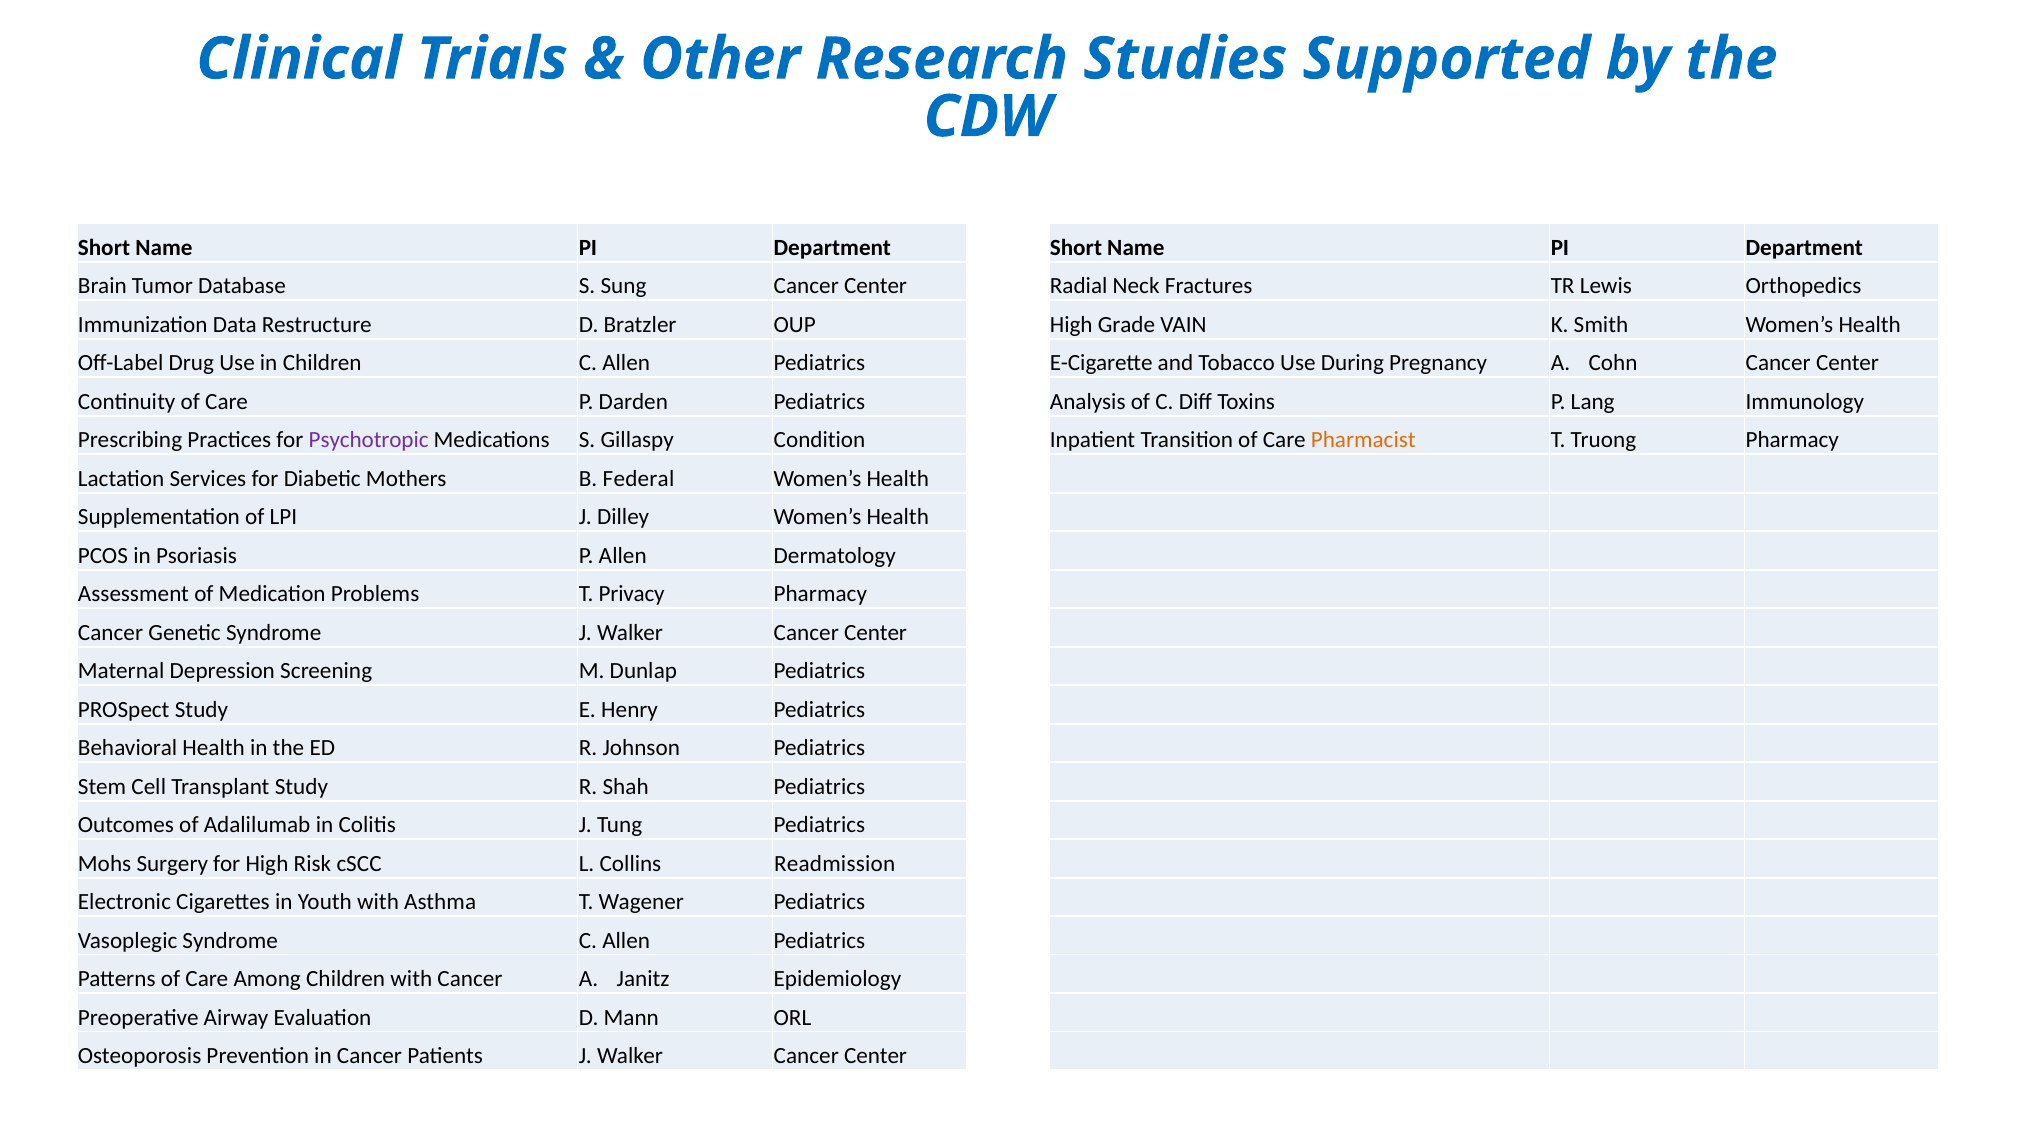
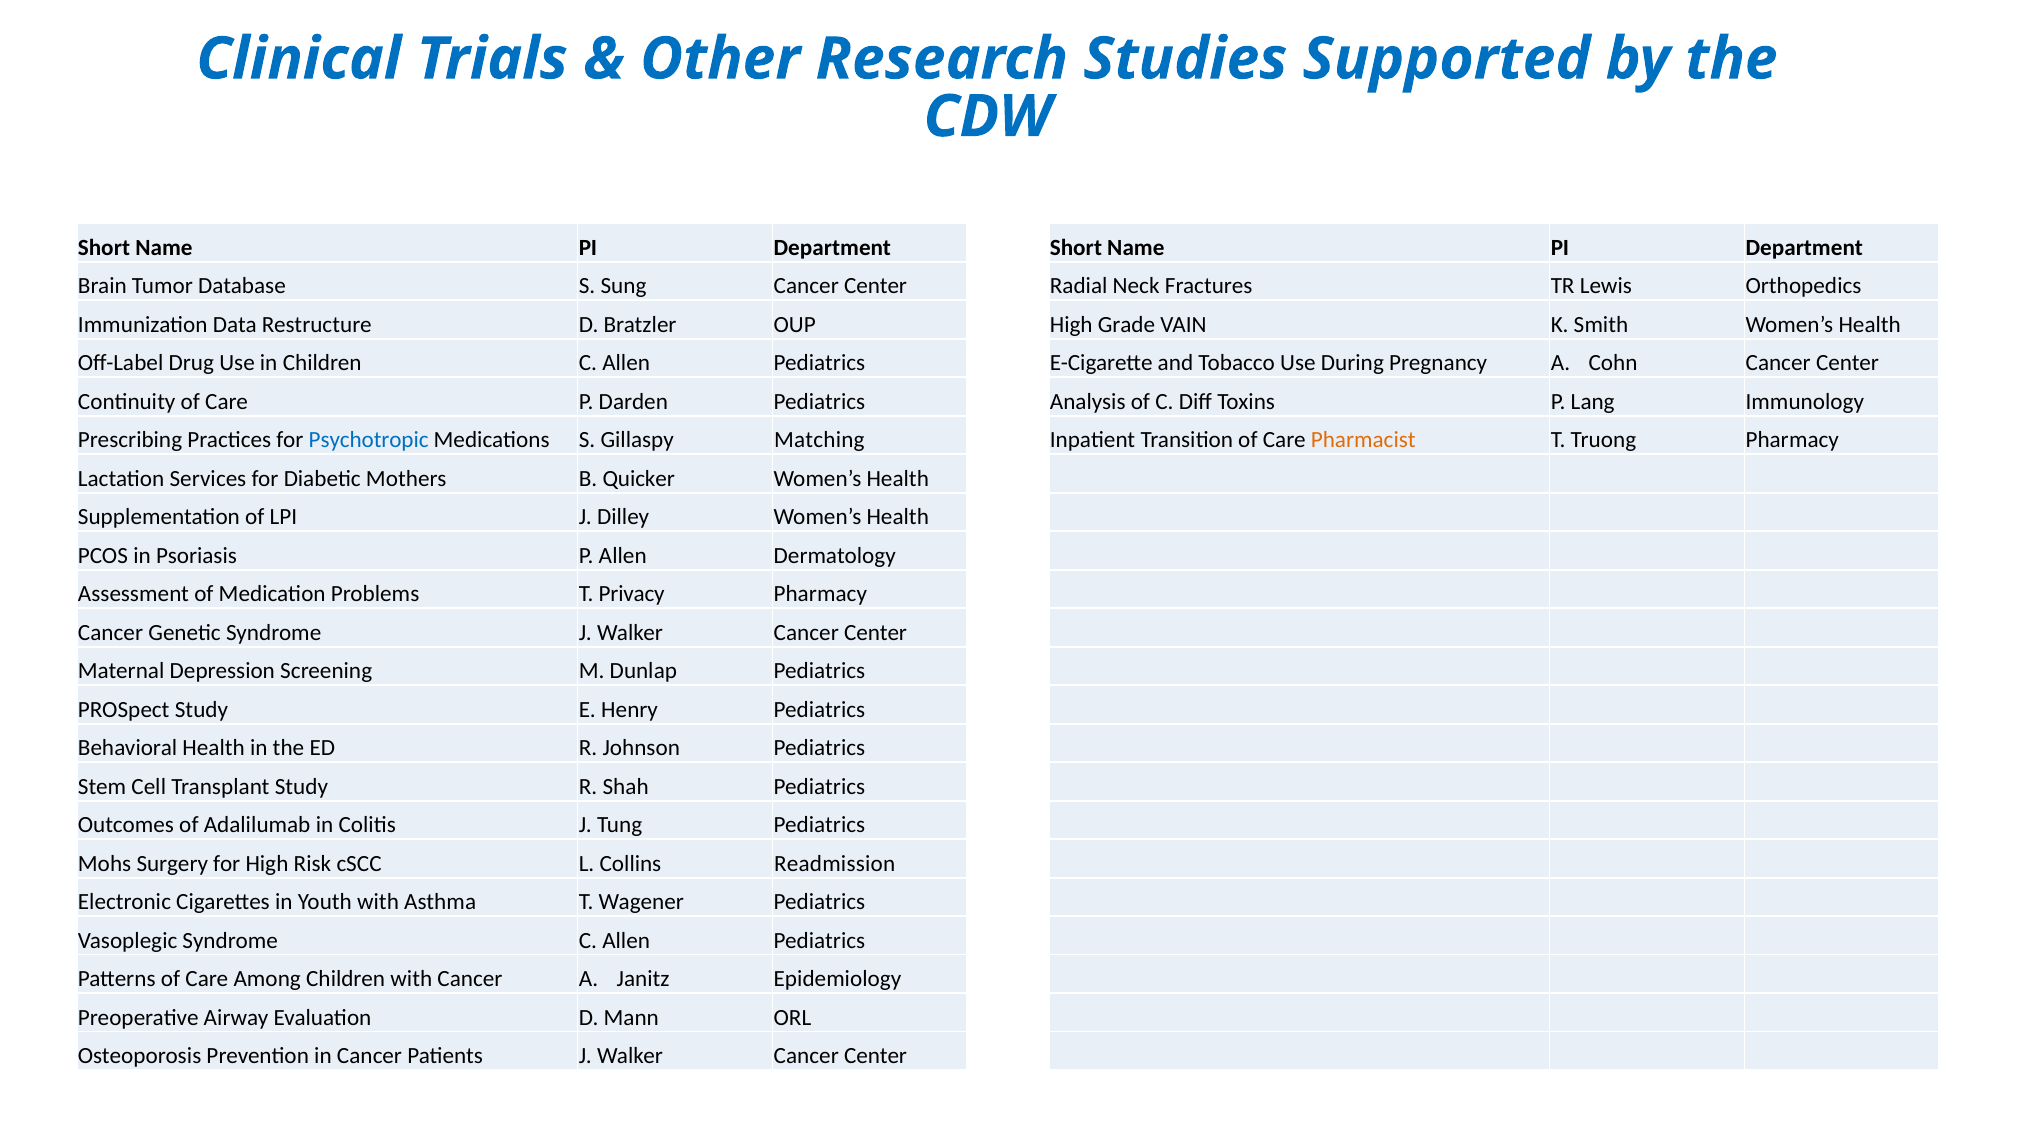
Psychotropic colour: purple -> blue
Condition: Condition -> Matching
Federal: Federal -> Quicker
